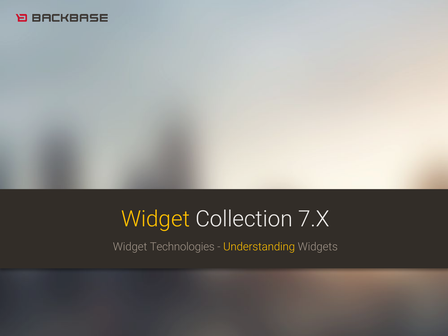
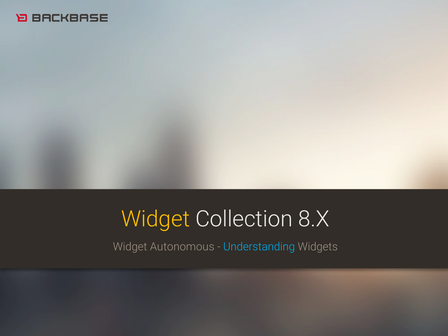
7.X: 7.X -> 8.X
Technologies: Technologies -> Autonomous
Understanding colour: yellow -> light blue
